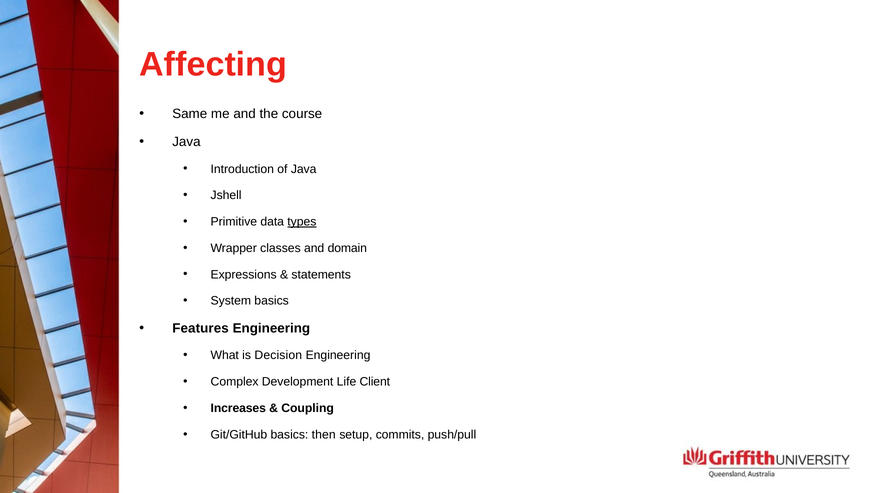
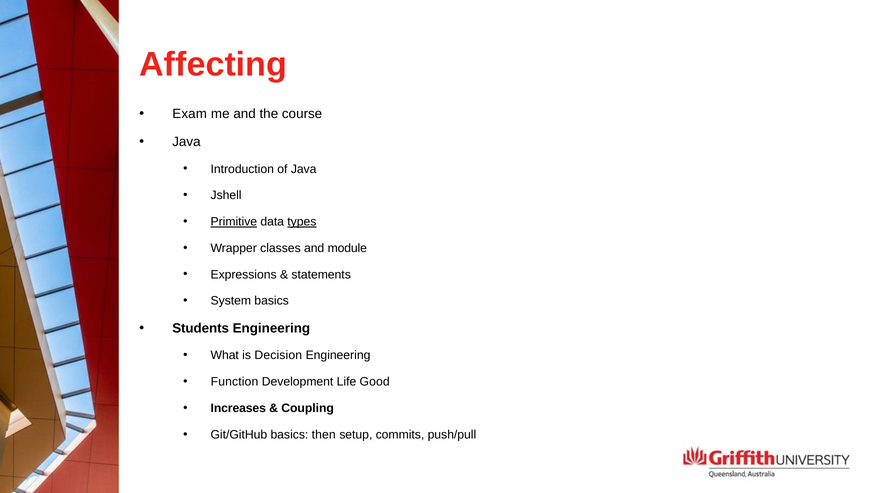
Same: Same -> Exam
Primitive underline: none -> present
domain: domain -> module
Features: Features -> Students
Complex: Complex -> Function
Client: Client -> Good
